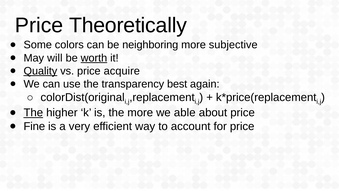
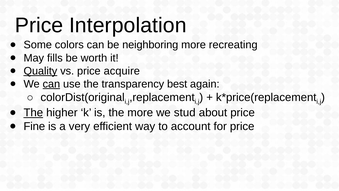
Theoretically: Theoretically -> Interpolation
subjective: subjective -> recreating
will: will -> fills
worth underline: present -> none
can at (51, 84) underline: none -> present
able: able -> stud
